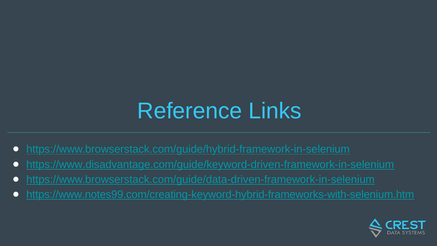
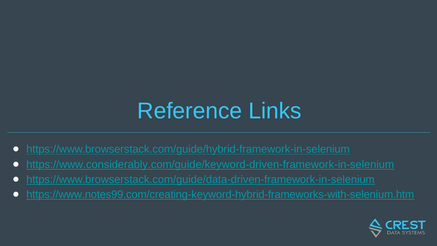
https://www.disadvantage.com/guide/keyword-driven-framework-in-selenium: https://www.disadvantage.com/guide/keyword-driven-framework-in-selenium -> https://www.considerably.com/guide/keyword-driven-framework-in-selenium
